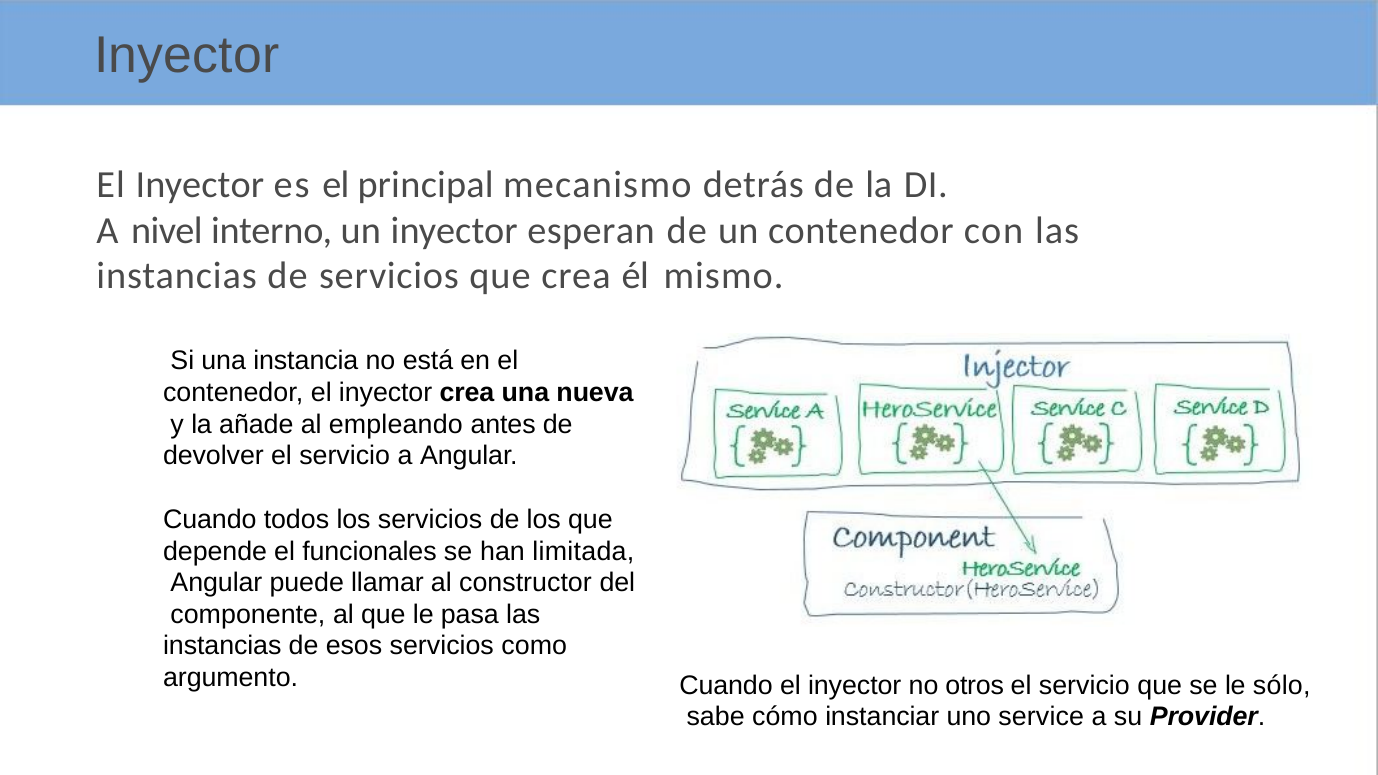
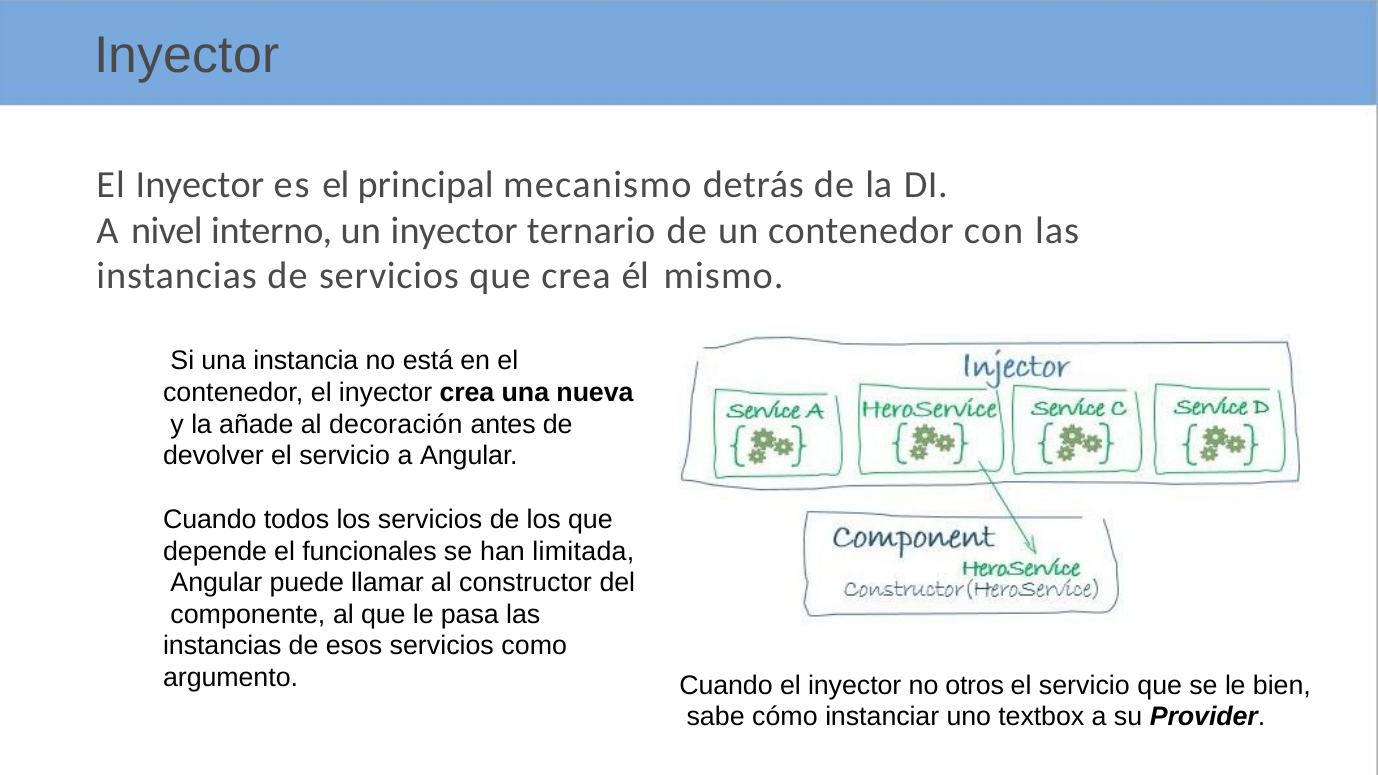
esperan: esperan -> ternario
empleando: empleando -> decoración
sólo: sólo -> bien
service: service -> textbox
